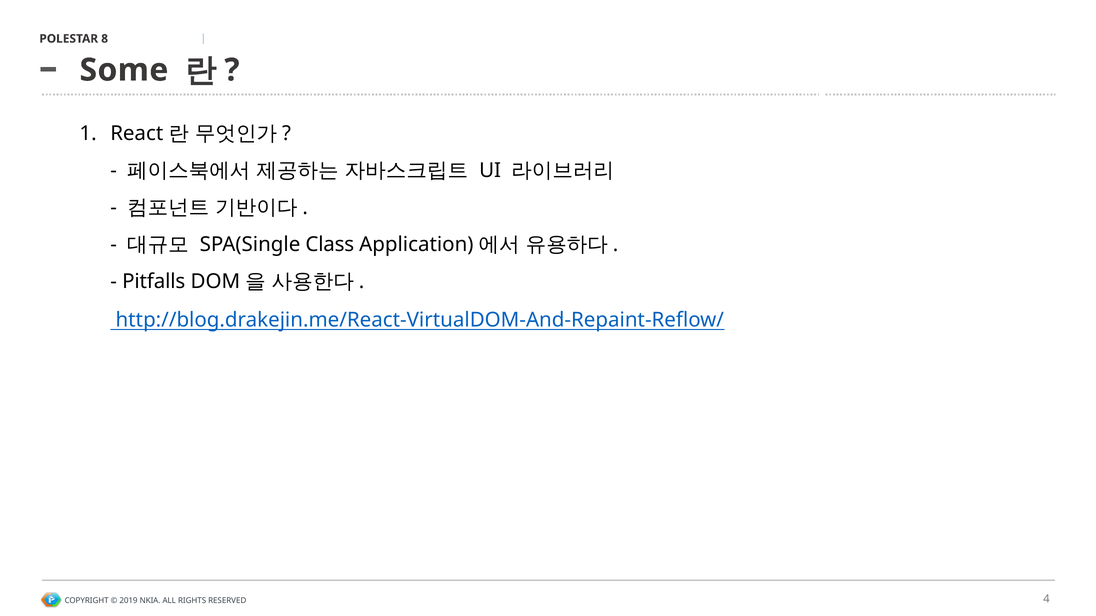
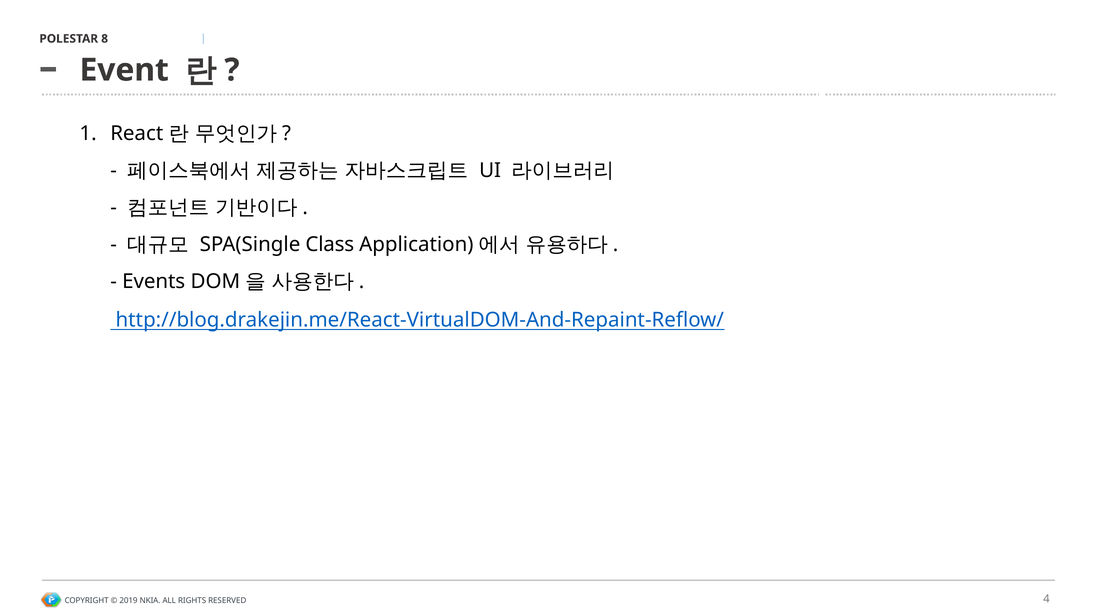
Some: Some -> Event
Pitfalls: Pitfalls -> Events
